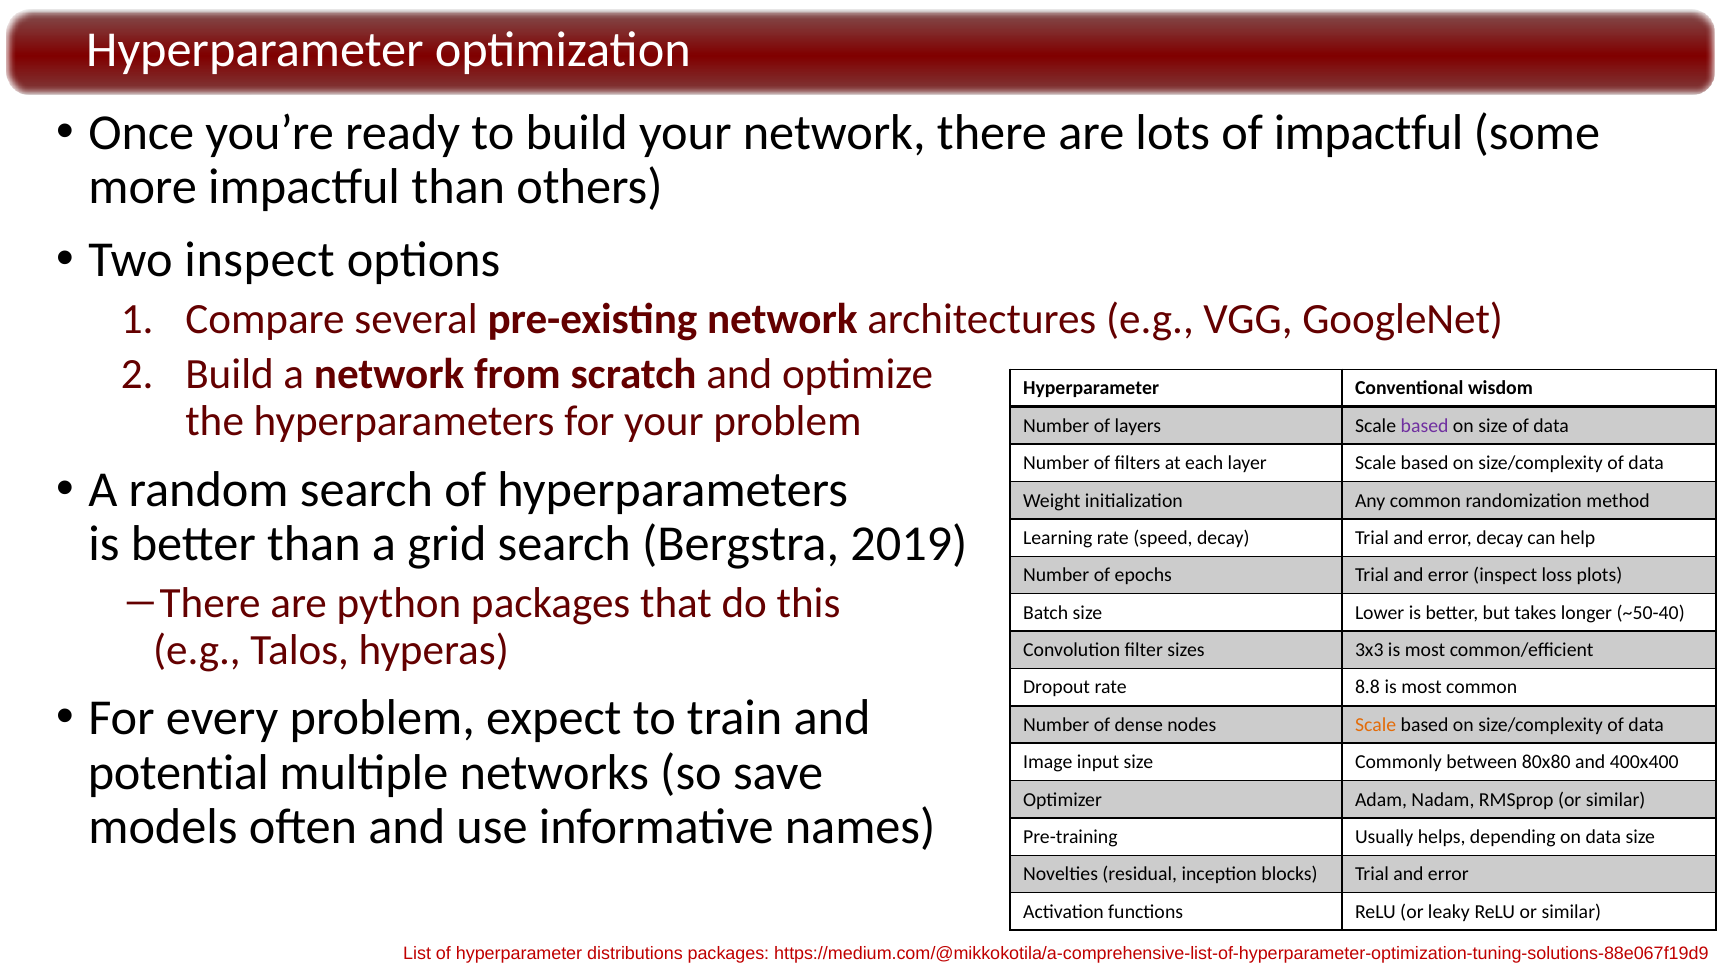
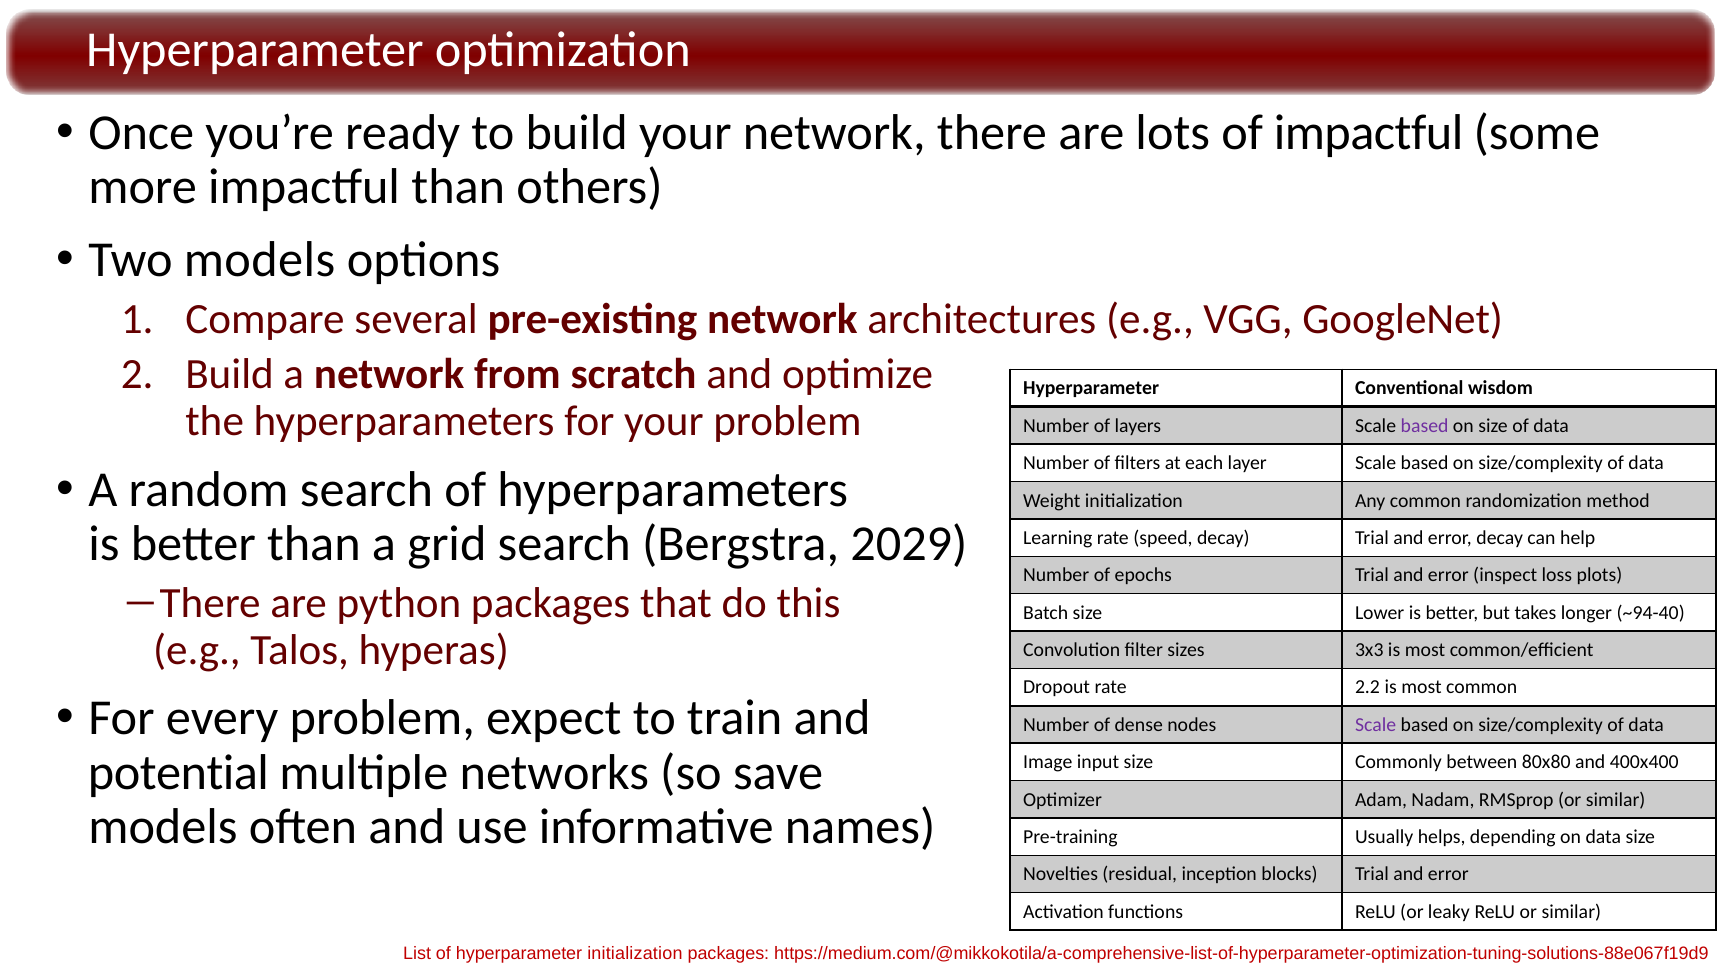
Two inspect: inspect -> models
2019: 2019 -> 2029
~50-40: ~50-40 -> ~94-40
8.8: 8.8 -> 2.2
Scale at (1376, 725) colour: orange -> purple
hyperparameter distributions: distributions -> initialization
